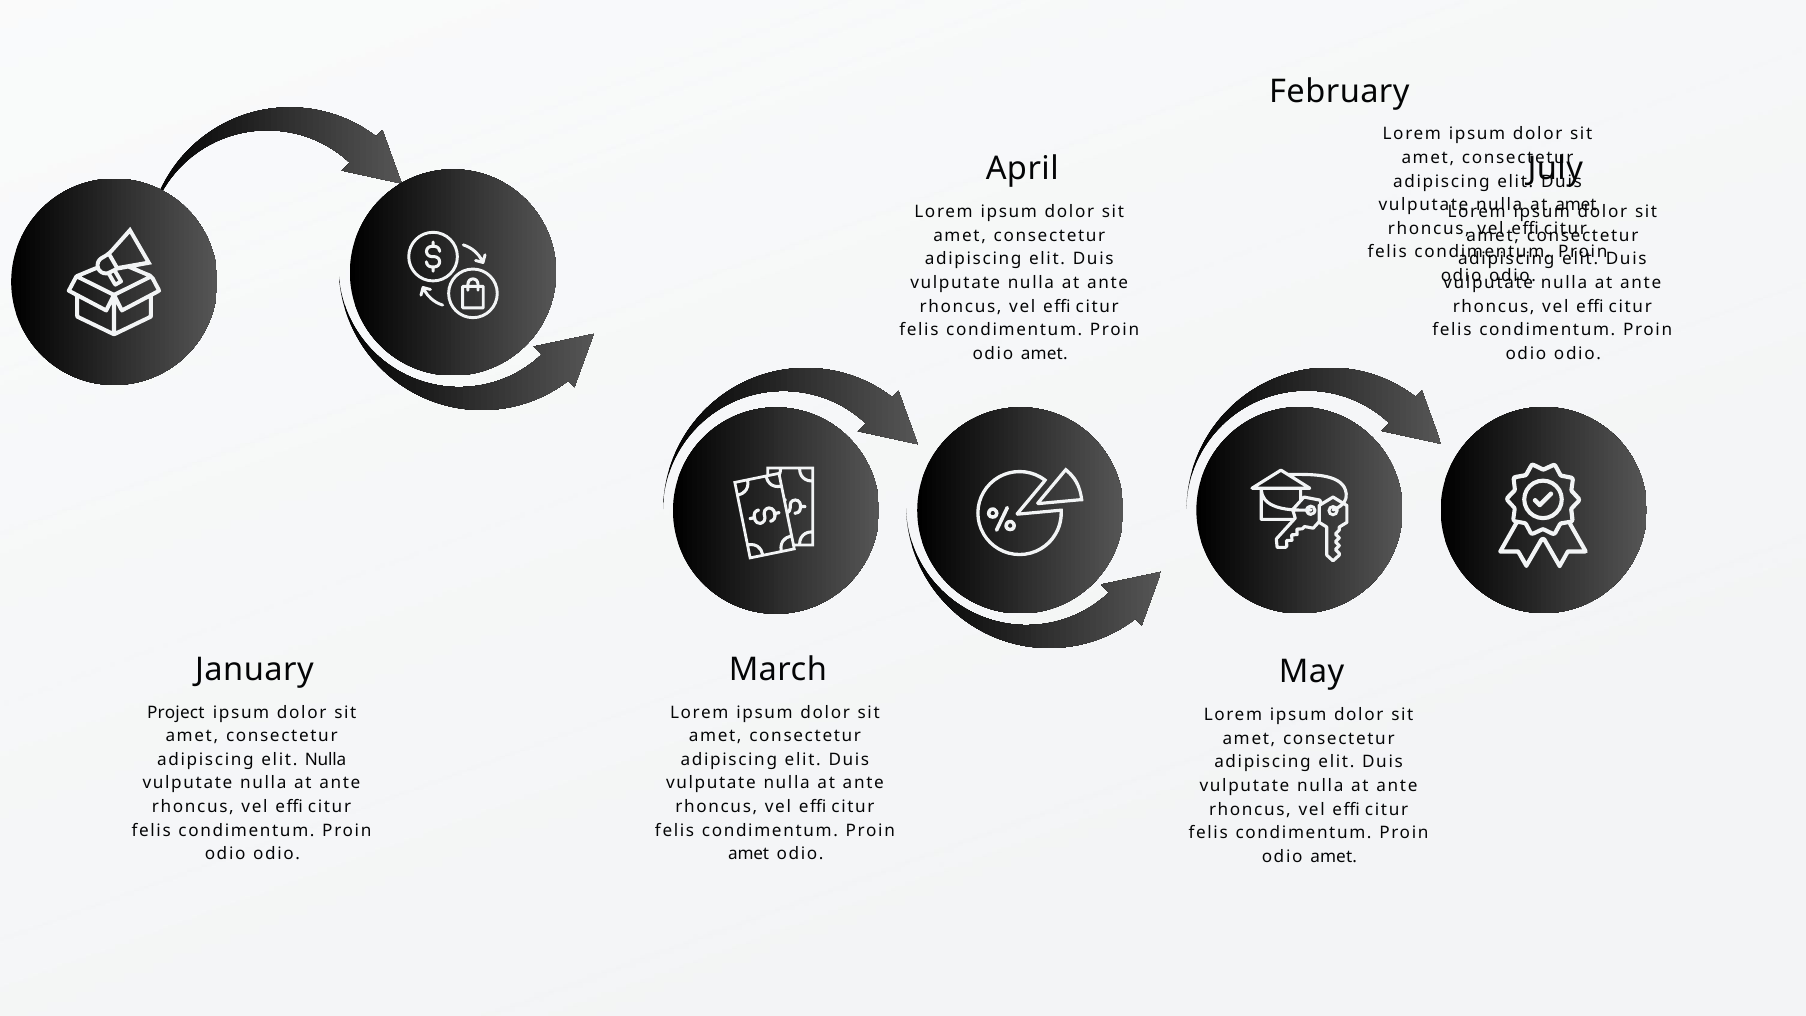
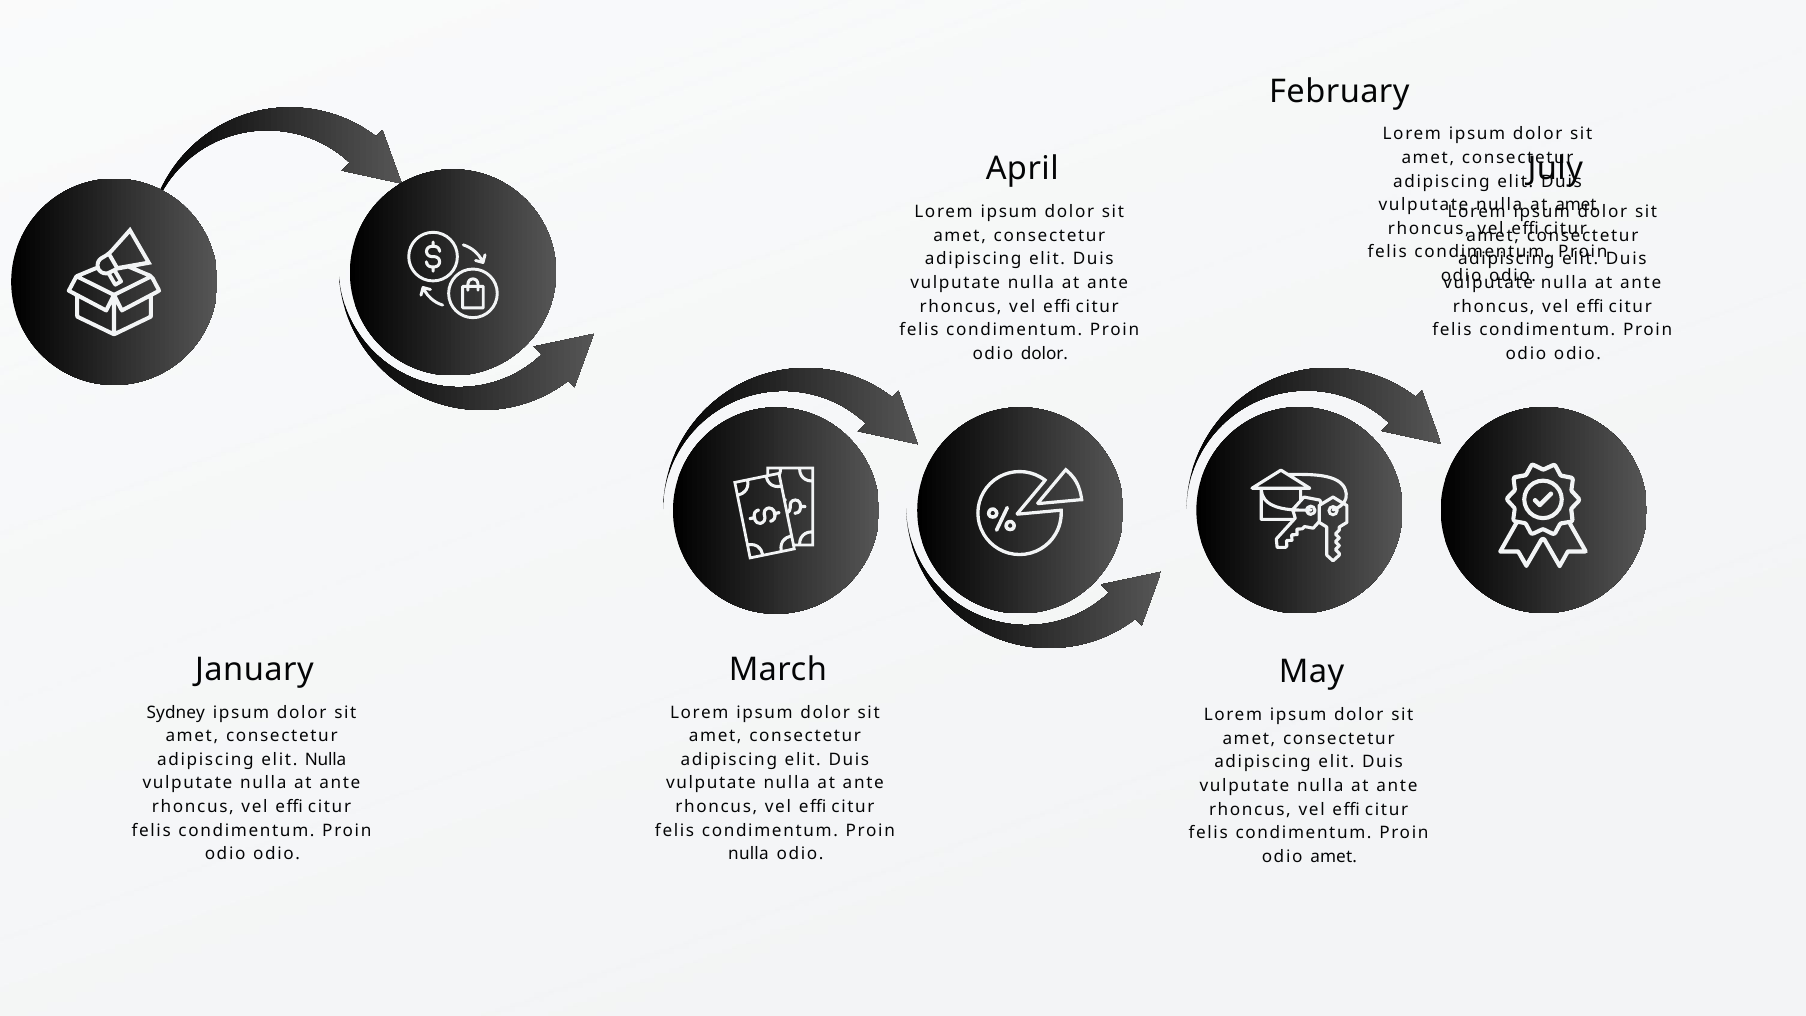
amet at (1044, 354): amet -> dolor
Project: Project -> Sydney
amet at (749, 854): amet -> nulla
